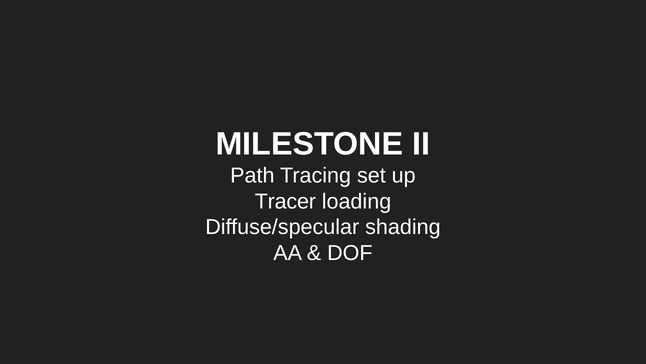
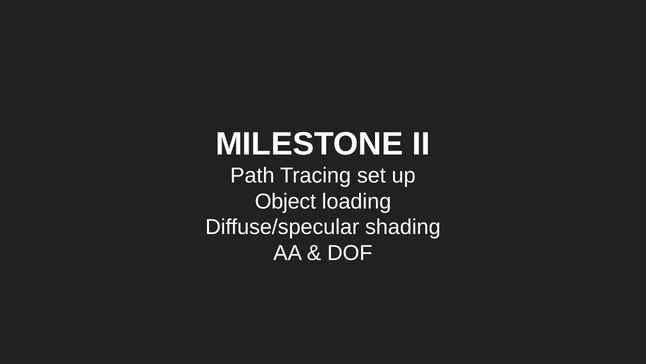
Tracer: Tracer -> Object
